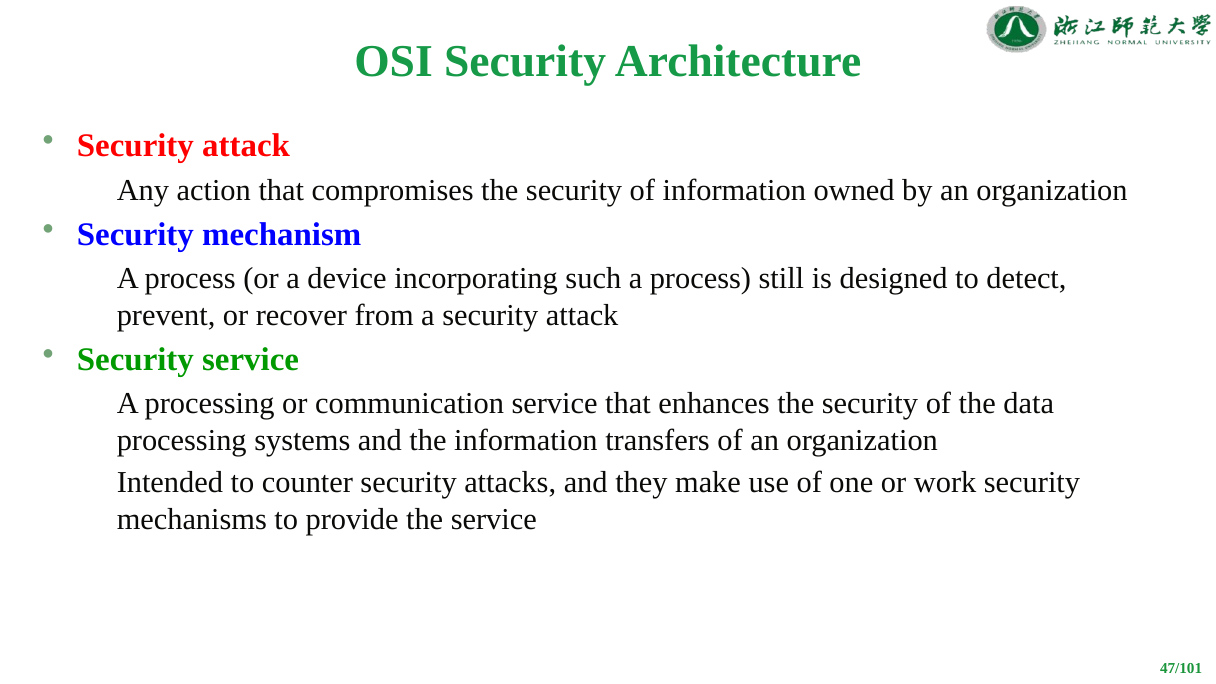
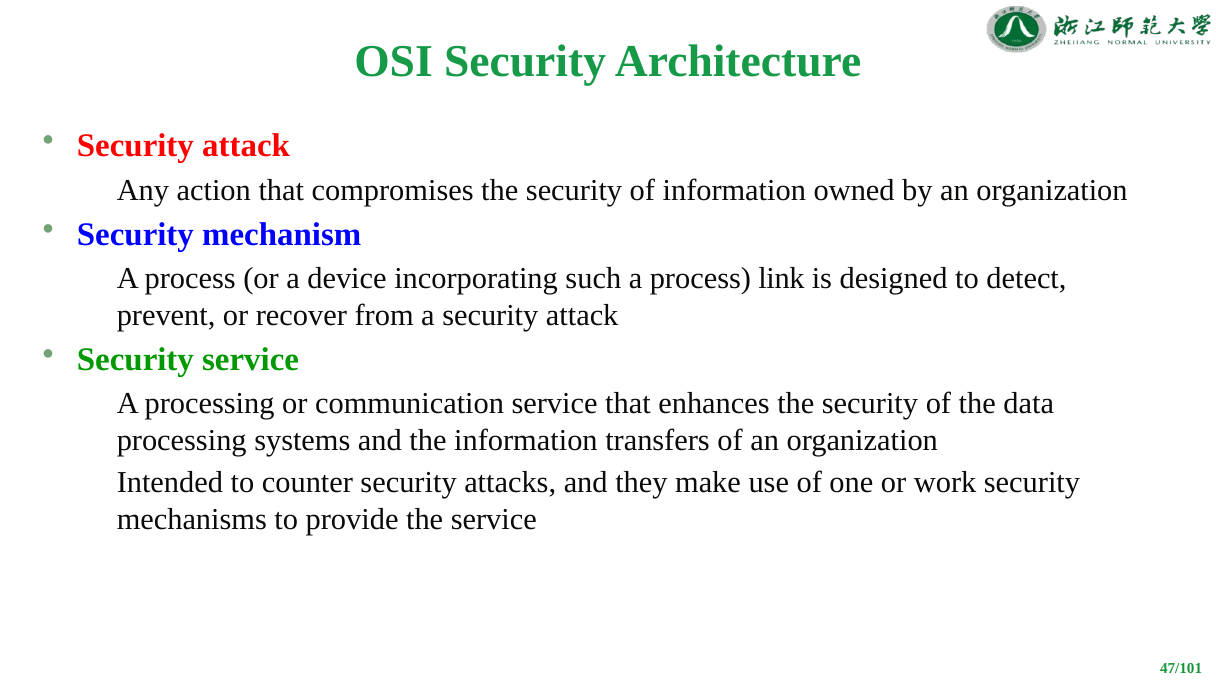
still: still -> link
